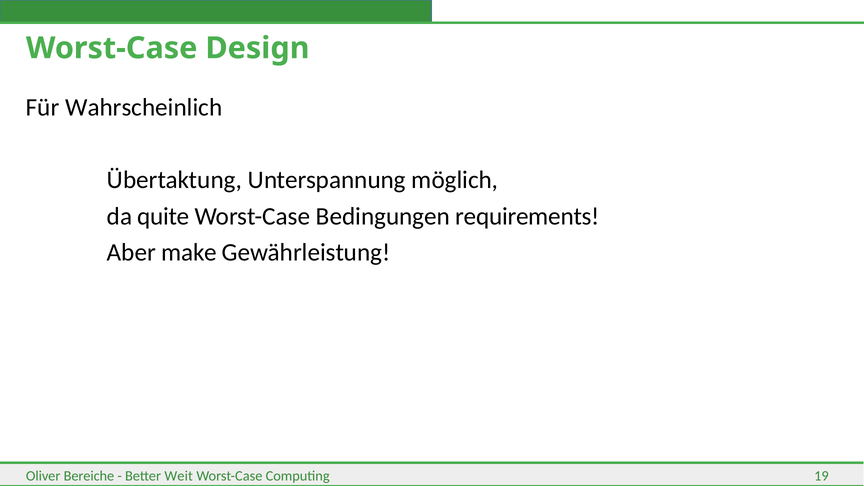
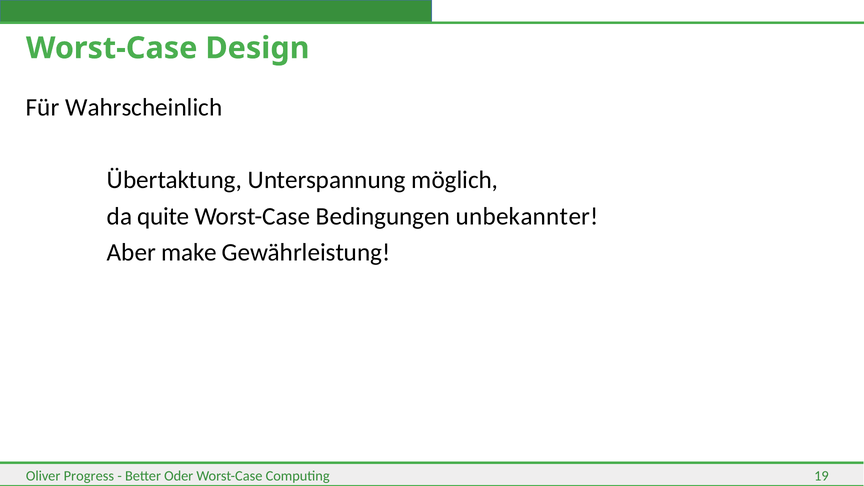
requirements: requirements -> unbekannter
Bereiche: Bereiche -> Progress
Weit: Weit -> Oder
